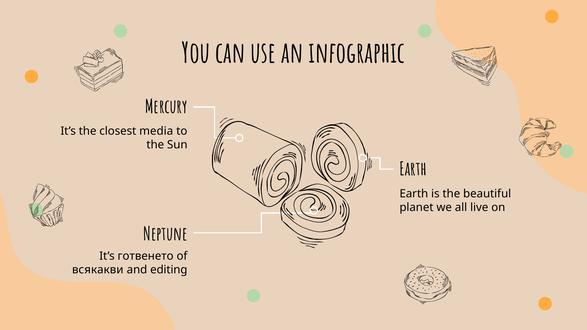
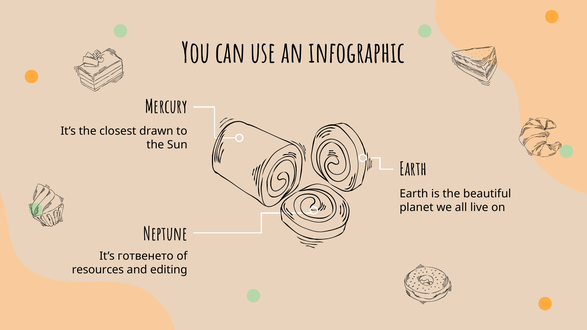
media: media -> drawn
всякакви: всякакви -> resources
